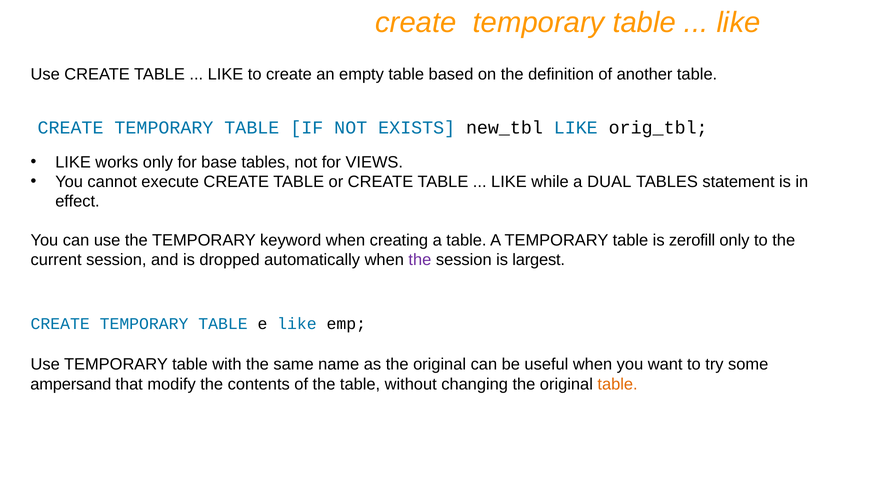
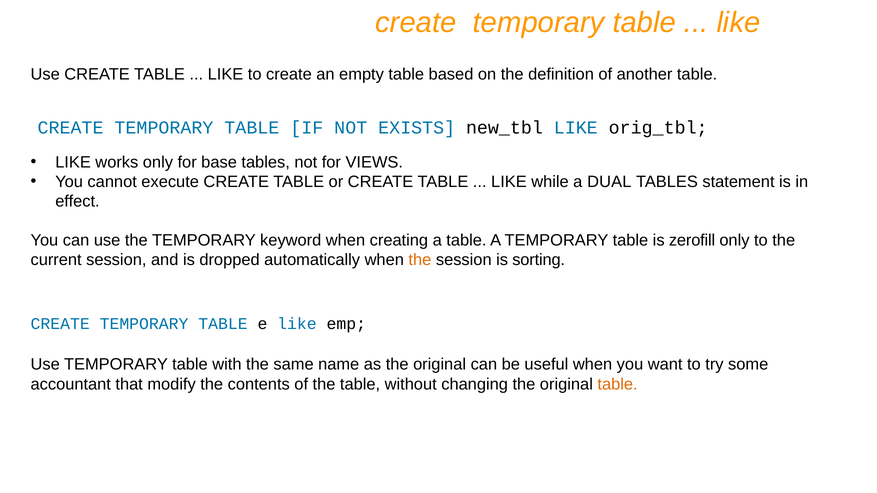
the at (420, 260) colour: purple -> orange
largest: largest -> sorting
ampersand: ampersand -> accountant
